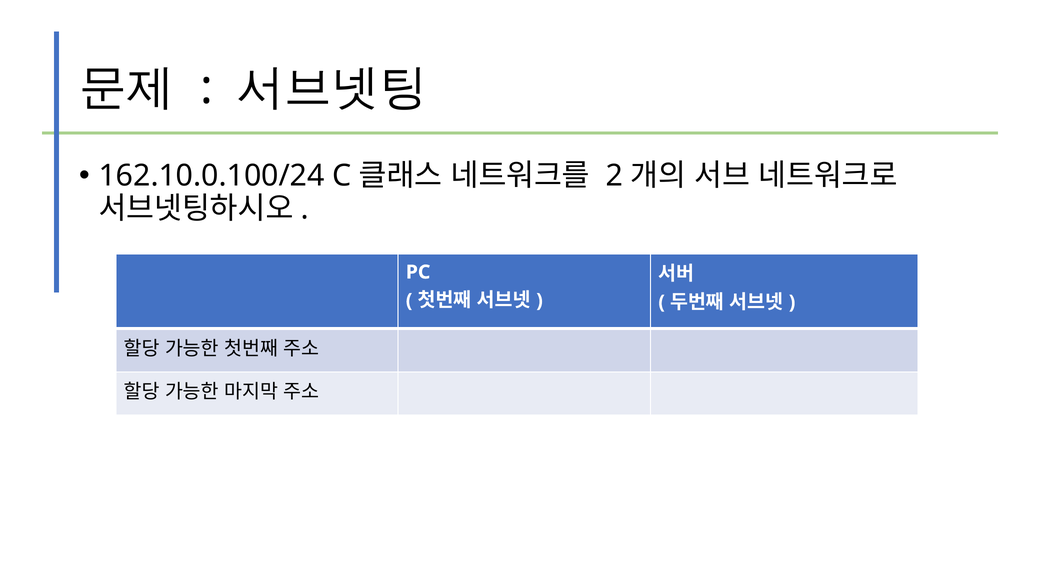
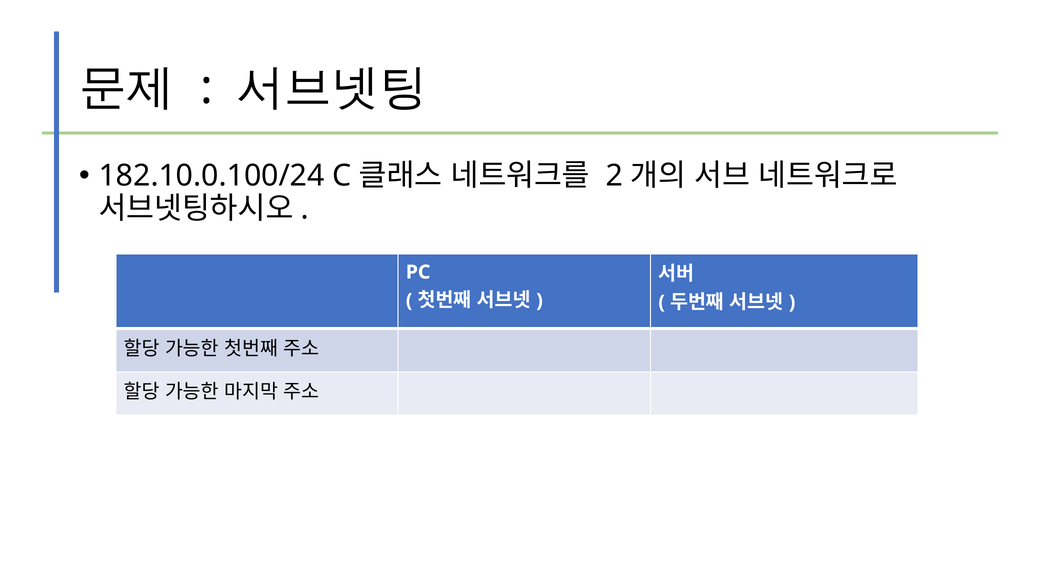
162.10.0.100/24: 162.10.0.100/24 -> 182.10.0.100/24
